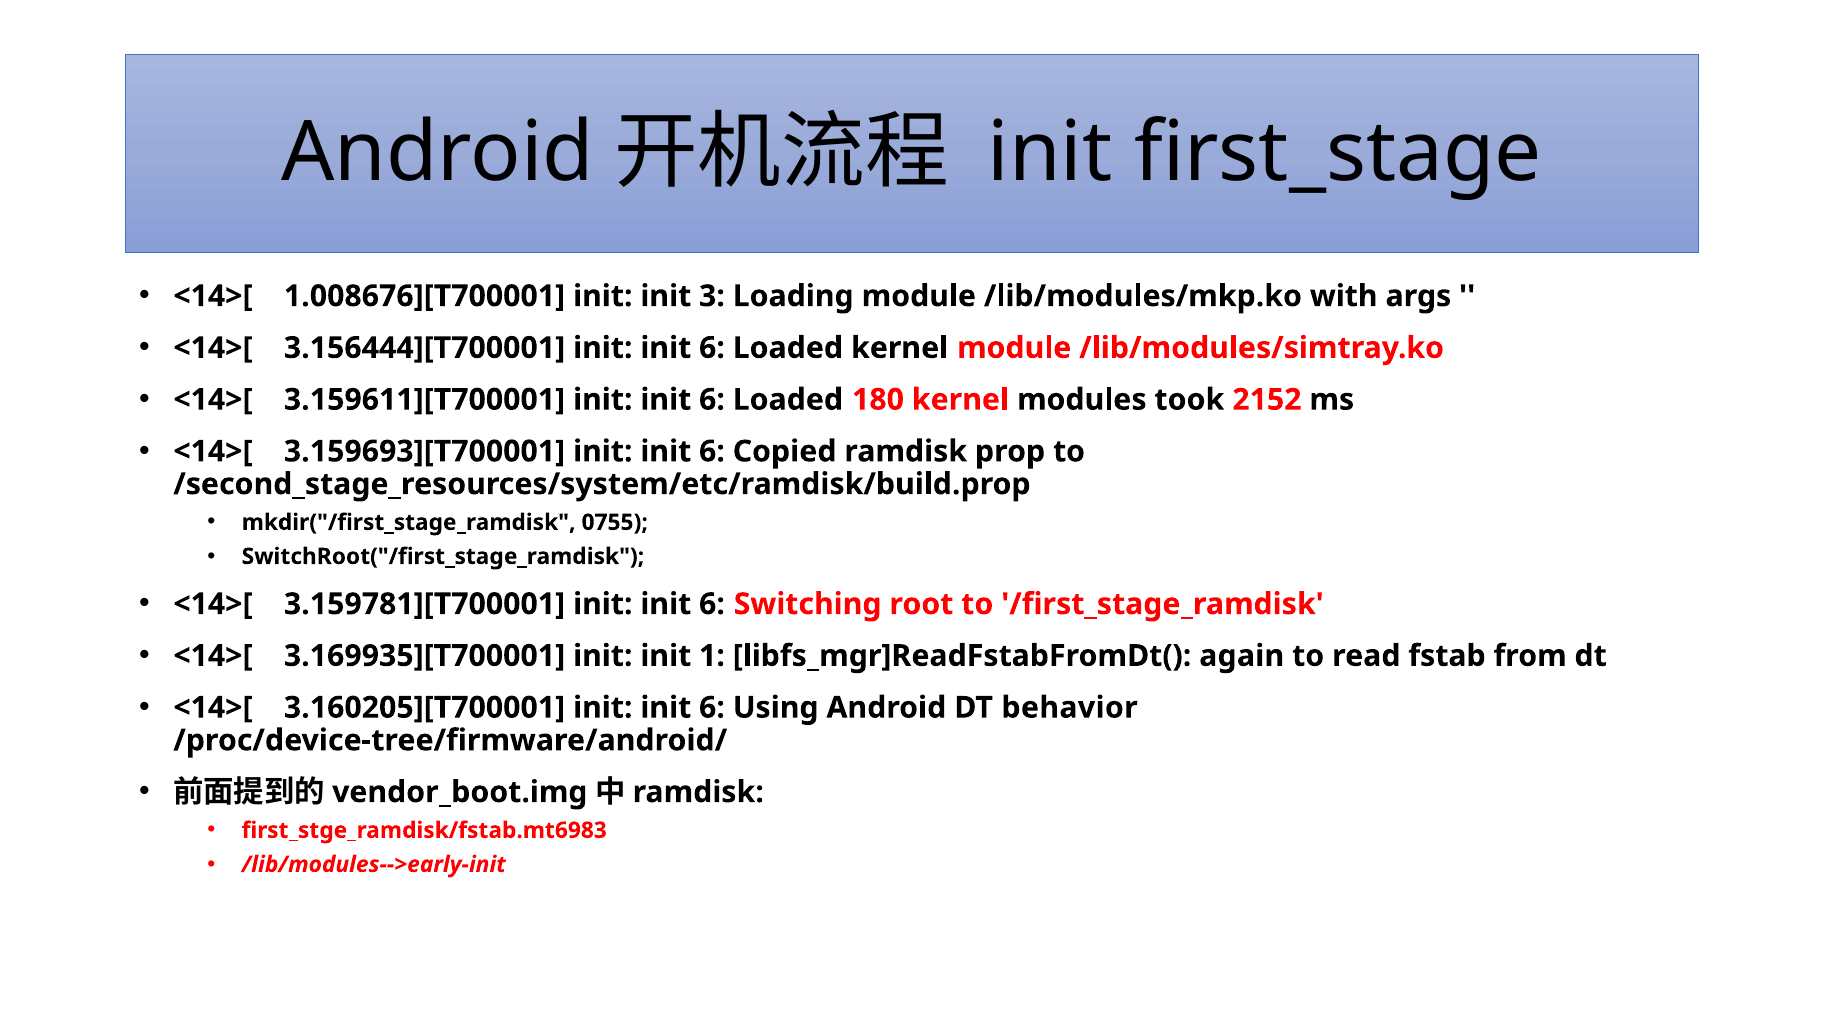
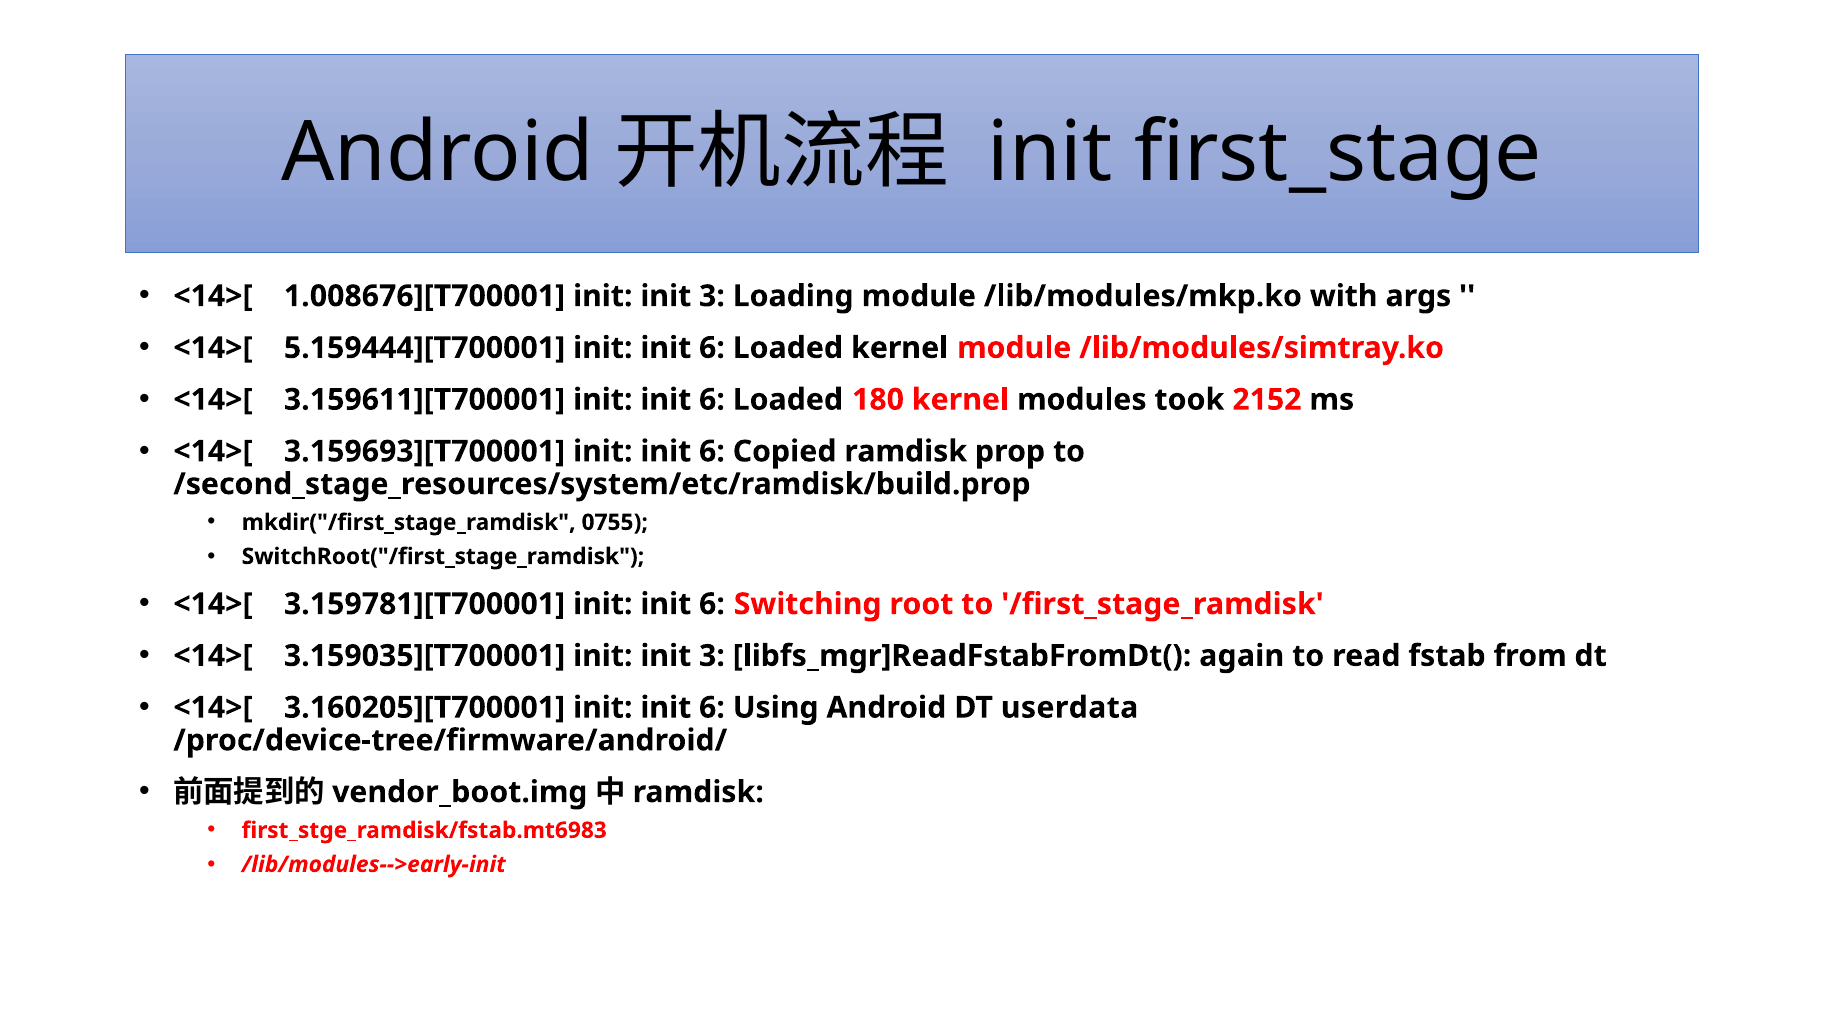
3.156444][T700001: 3.156444][T700001 -> 5.159444][T700001
3.169935][T700001: 3.169935][T700001 -> 3.159035][T700001
1 at (712, 656): 1 -> 3
behavior: behavior -> userdata
